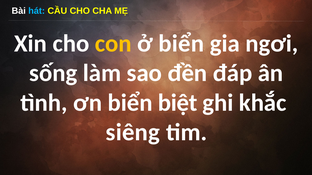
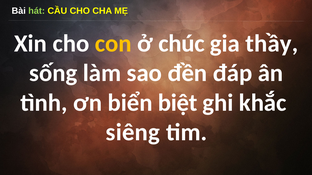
hát colour: light blue -> light green
ở biển: biển -> chúc
ngơi: ngơi -> thầy
